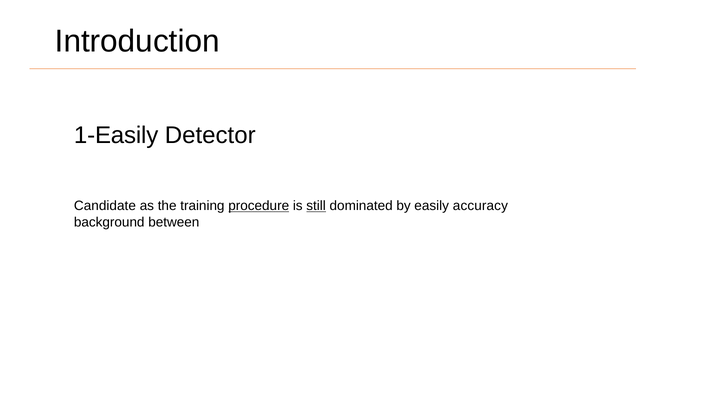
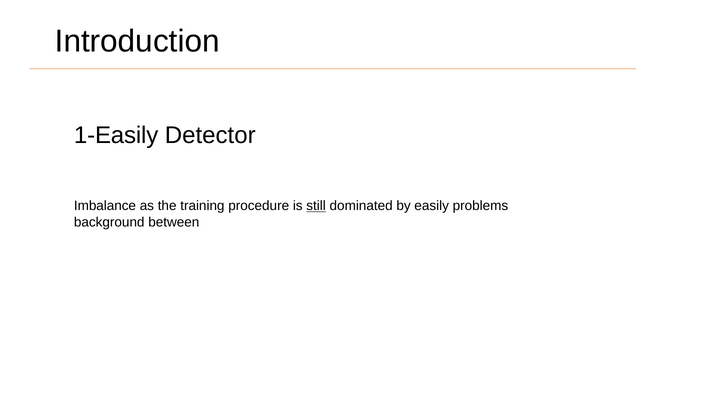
Candidate: Candidate -> Imbalance
procedure underline: present -> none
accuracy: accuracy -> problems
